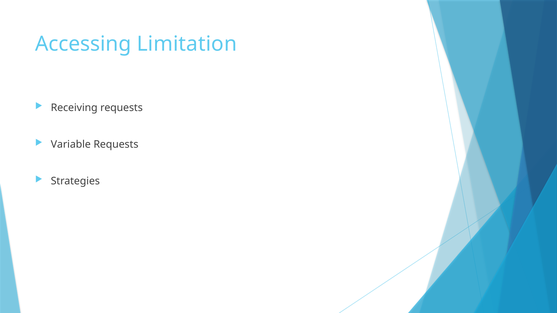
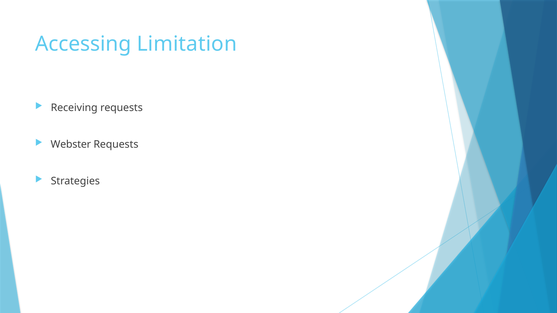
Variable: Variable -> Webster
